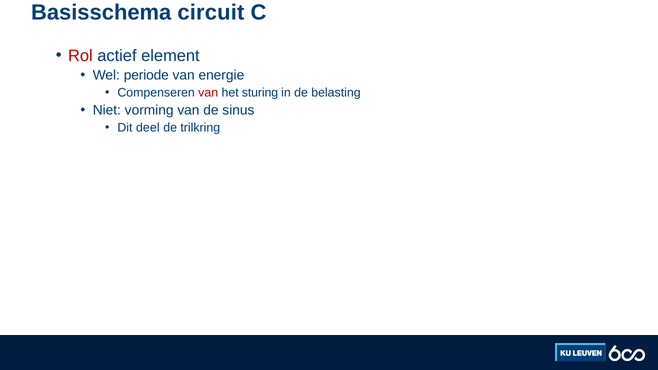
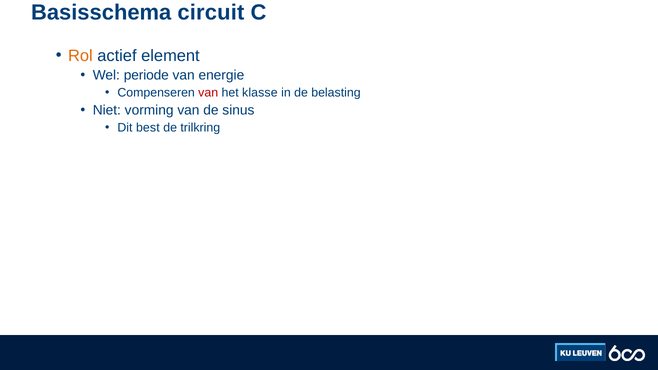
Rol colour: red -> orange
sturing: sturing -> klasse
deel: deel -> best
